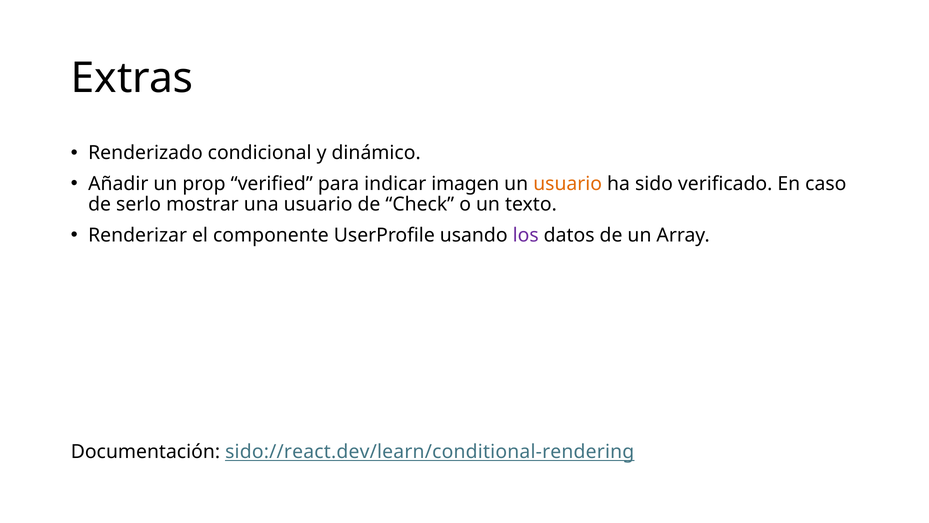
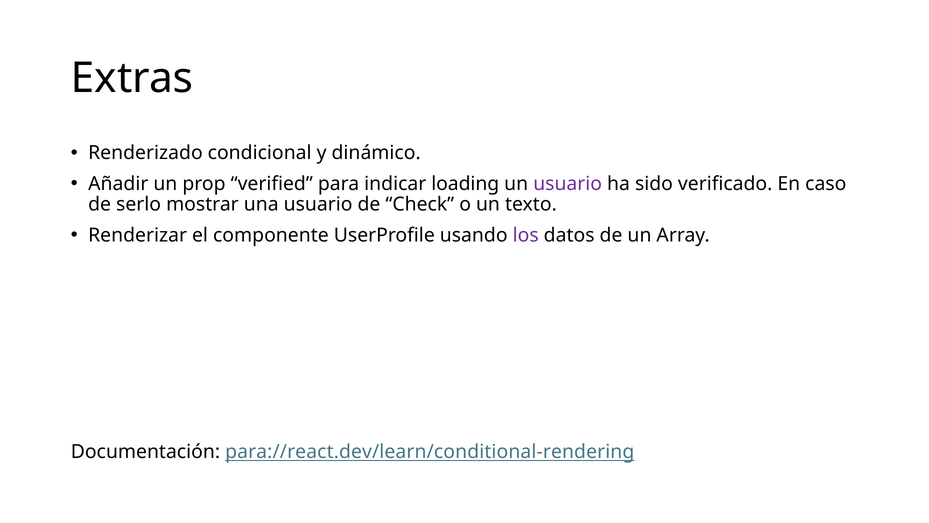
imagen: imagen -> loading
usuario at (568, 184) colour: orange -> purple
sido://react.dev/learn/conditional-rendering: sido://react.dev/learn/conditional-rendering -> para://react.dev/learn/conditional-rendering
